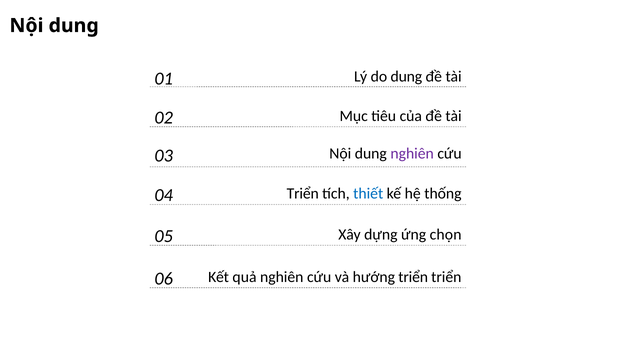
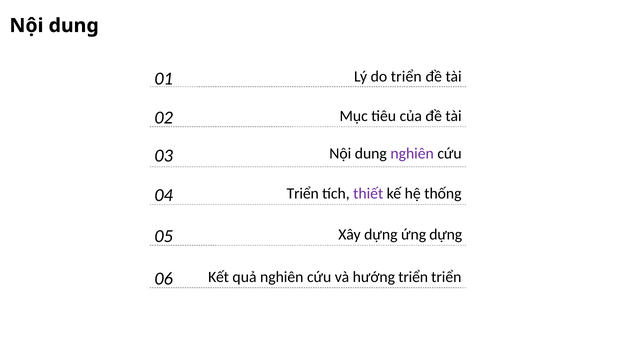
do dung: dung -> triển
thiết colour: blue -> purple
ứng chọn: chọn -> dựng
